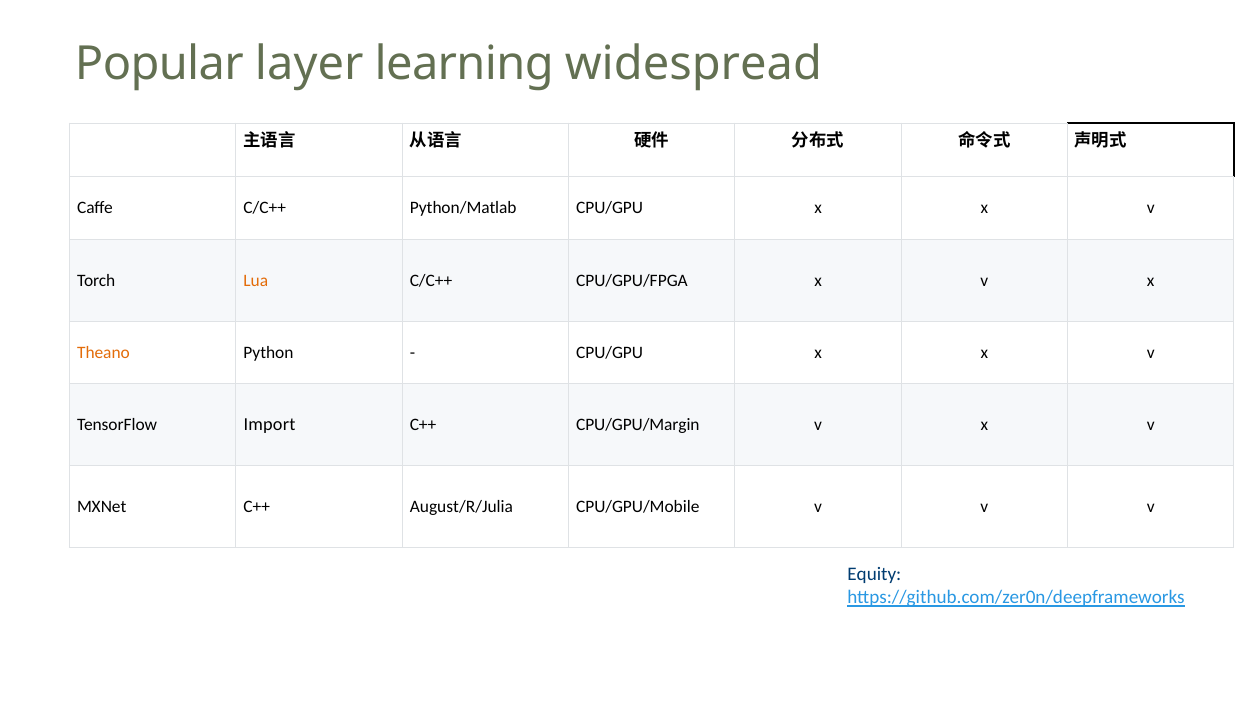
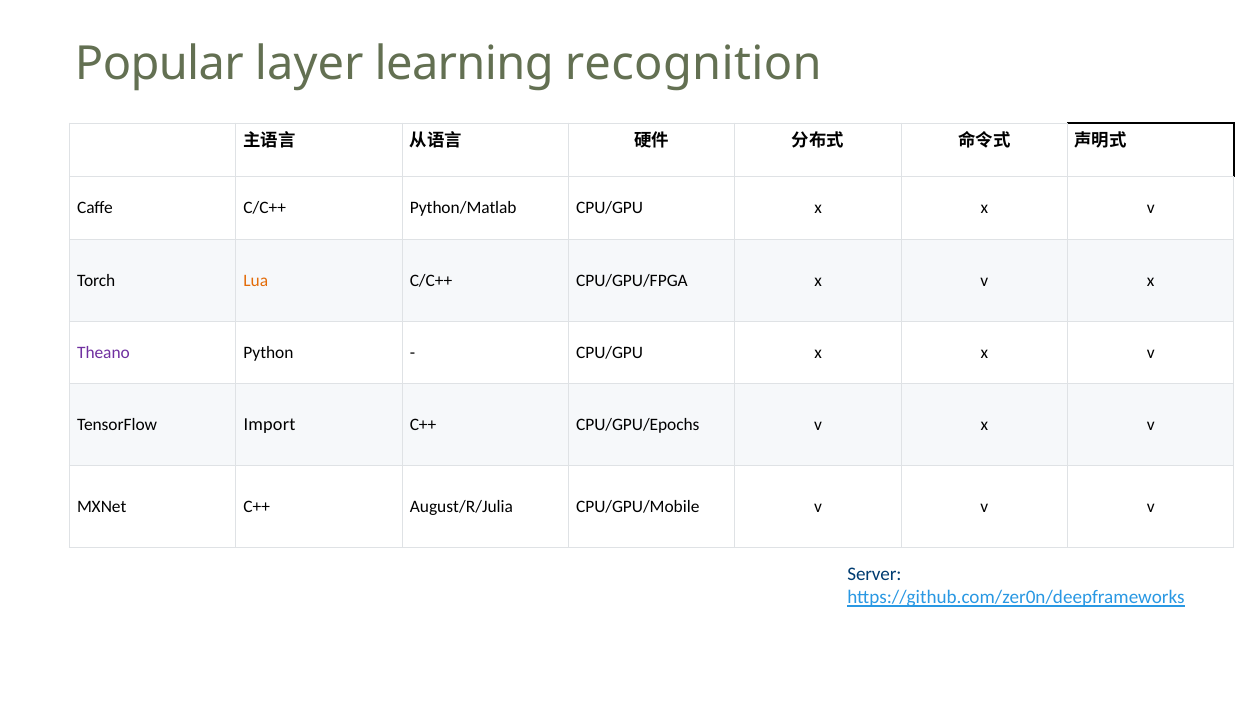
widespread: widespread -> recognition
Theano colour: orange -> purple
CPU/GPU/Margin: CPU/GPU/Margin -> CPU/GPU/Epochs
Equity: Equity -> Server
